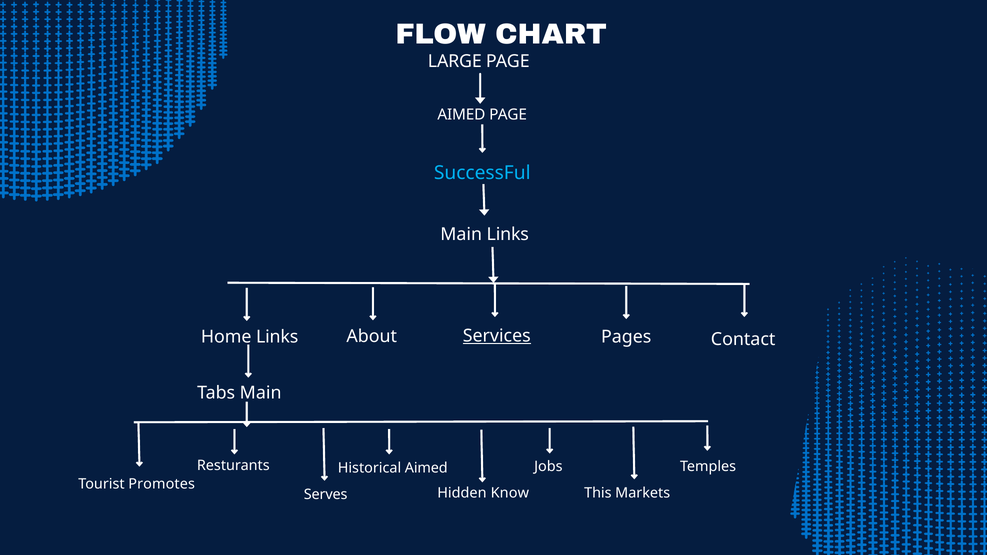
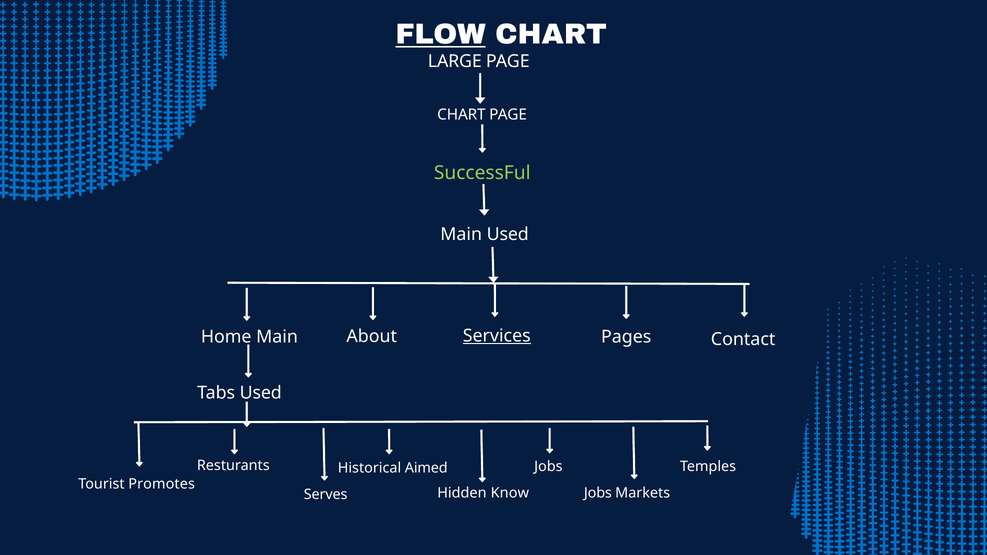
FLOW underline: none -> present
AIMED at (461, 115): AIMED -> CHART
SuccessFul colour: light blue -> light green
Main Links: Links -> Used
Home Links: Links -> Main
Tabs Main: Main -> Used
This at (598, 493): This -> Jobs
